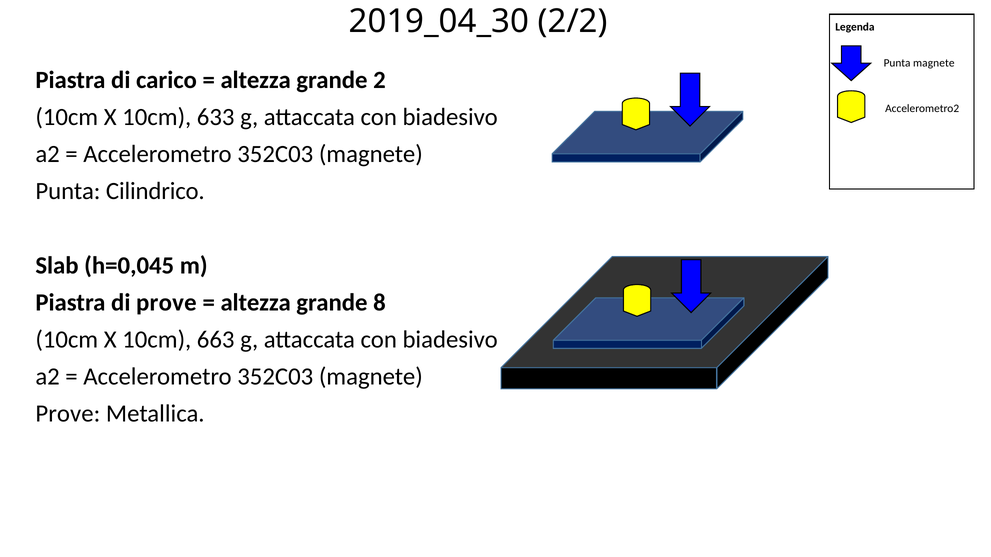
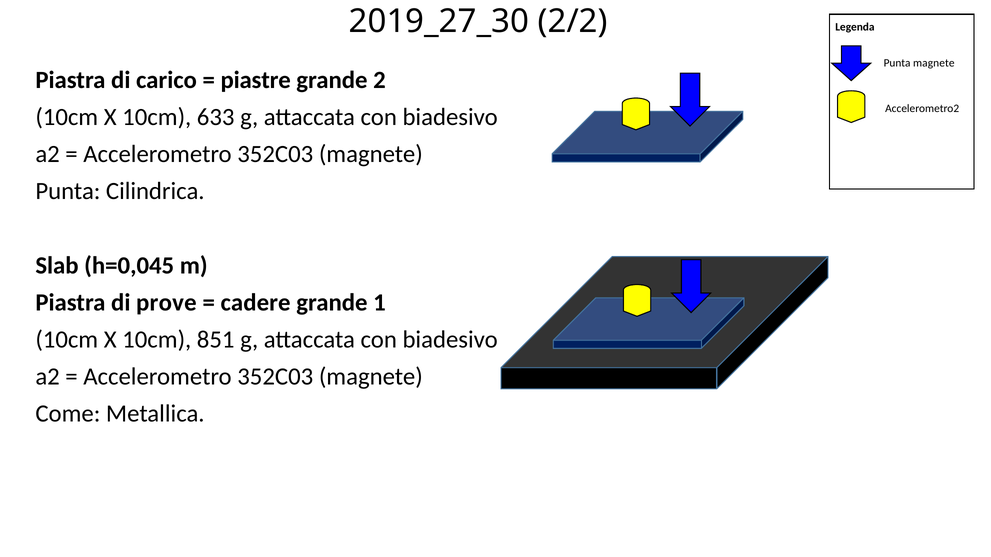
2019_04_30: 2019_04_30 -> 2019_27_30
altezza at (256, 80): altezza -> piastre
Cilindrico: Cilindrico -> Cilindrica
altezza at (256, 303): altezza -> cadere
8: 8 -> 1
663: 663 -> 851
Prove at (68, 414): Prove -> Come
